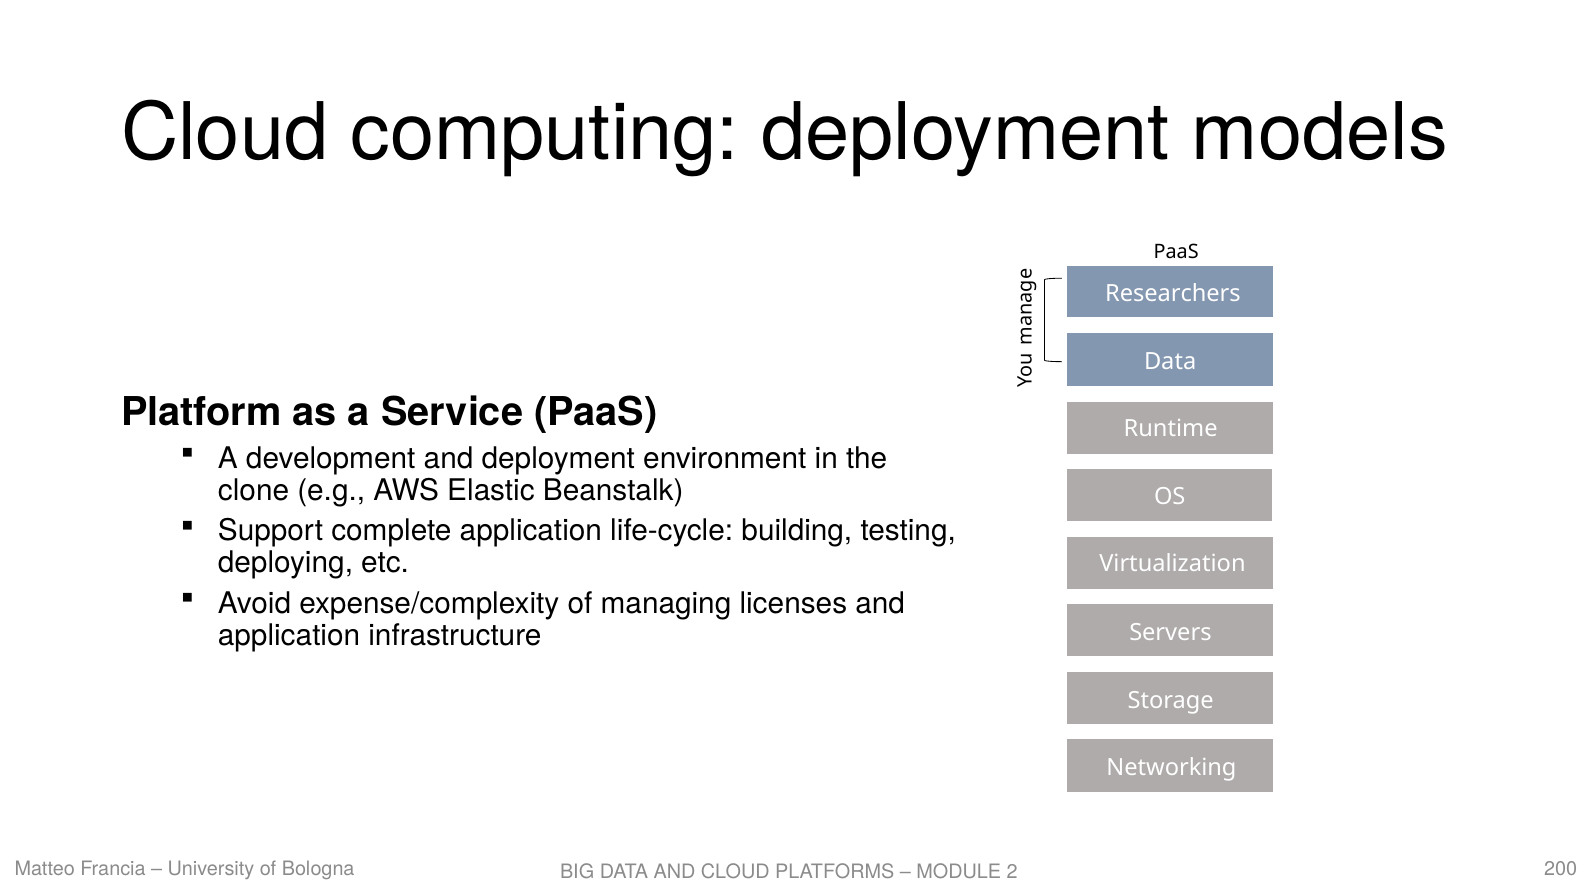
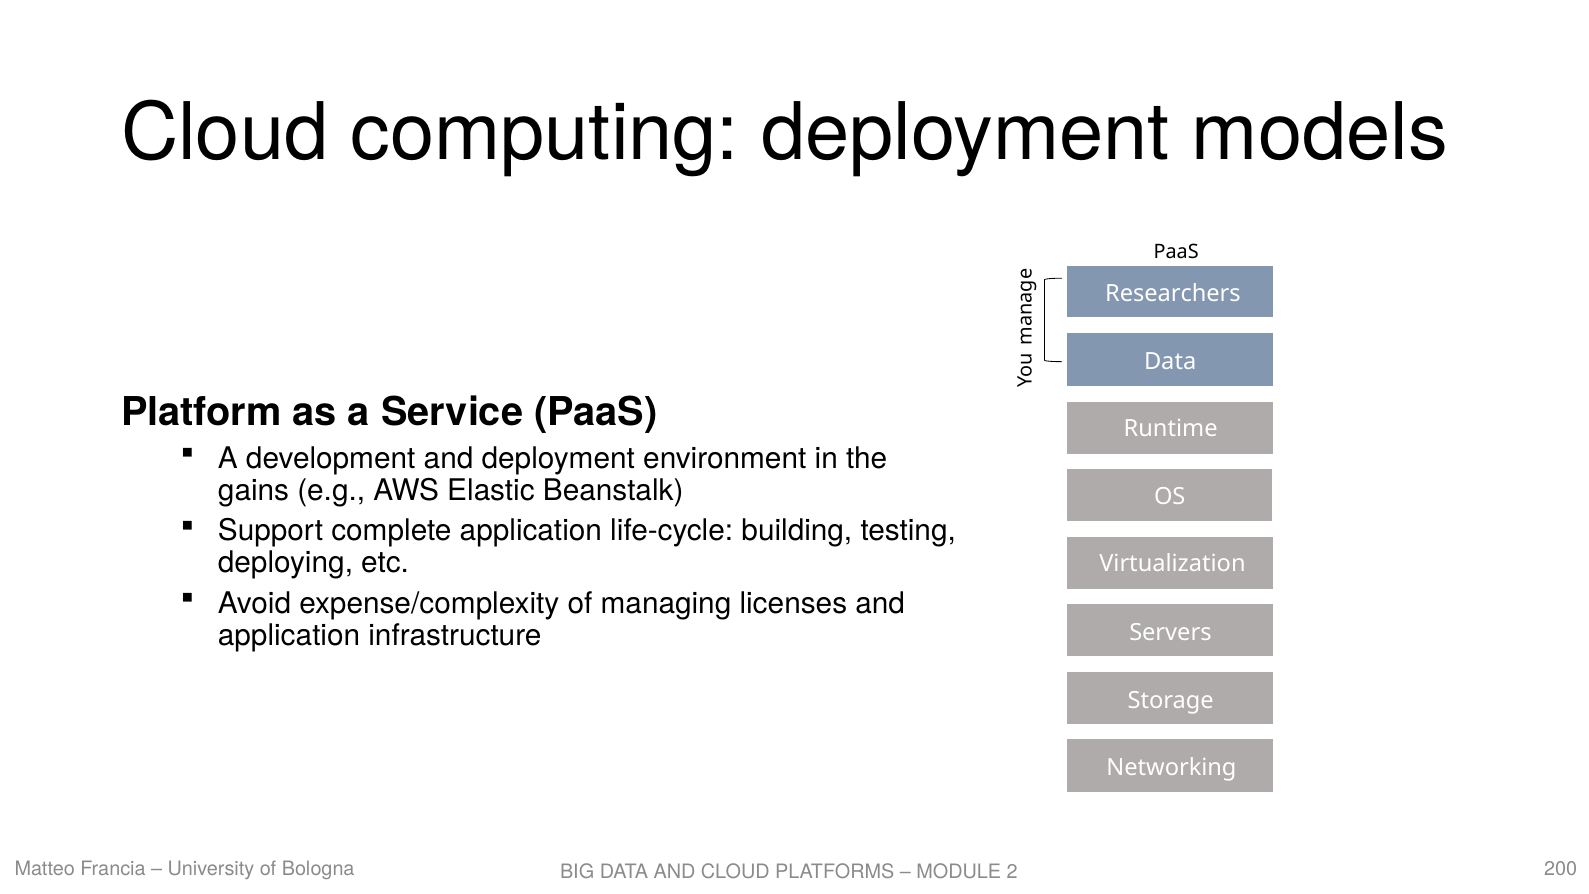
clone: clone -> gains
